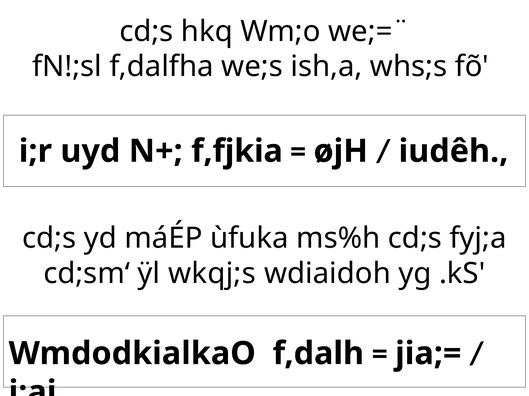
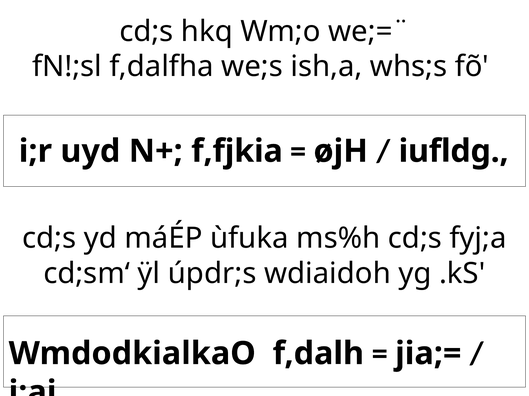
iudêh: iudêh -> iufldg
wkqj;s: wkqj;s -> úpdr;s
